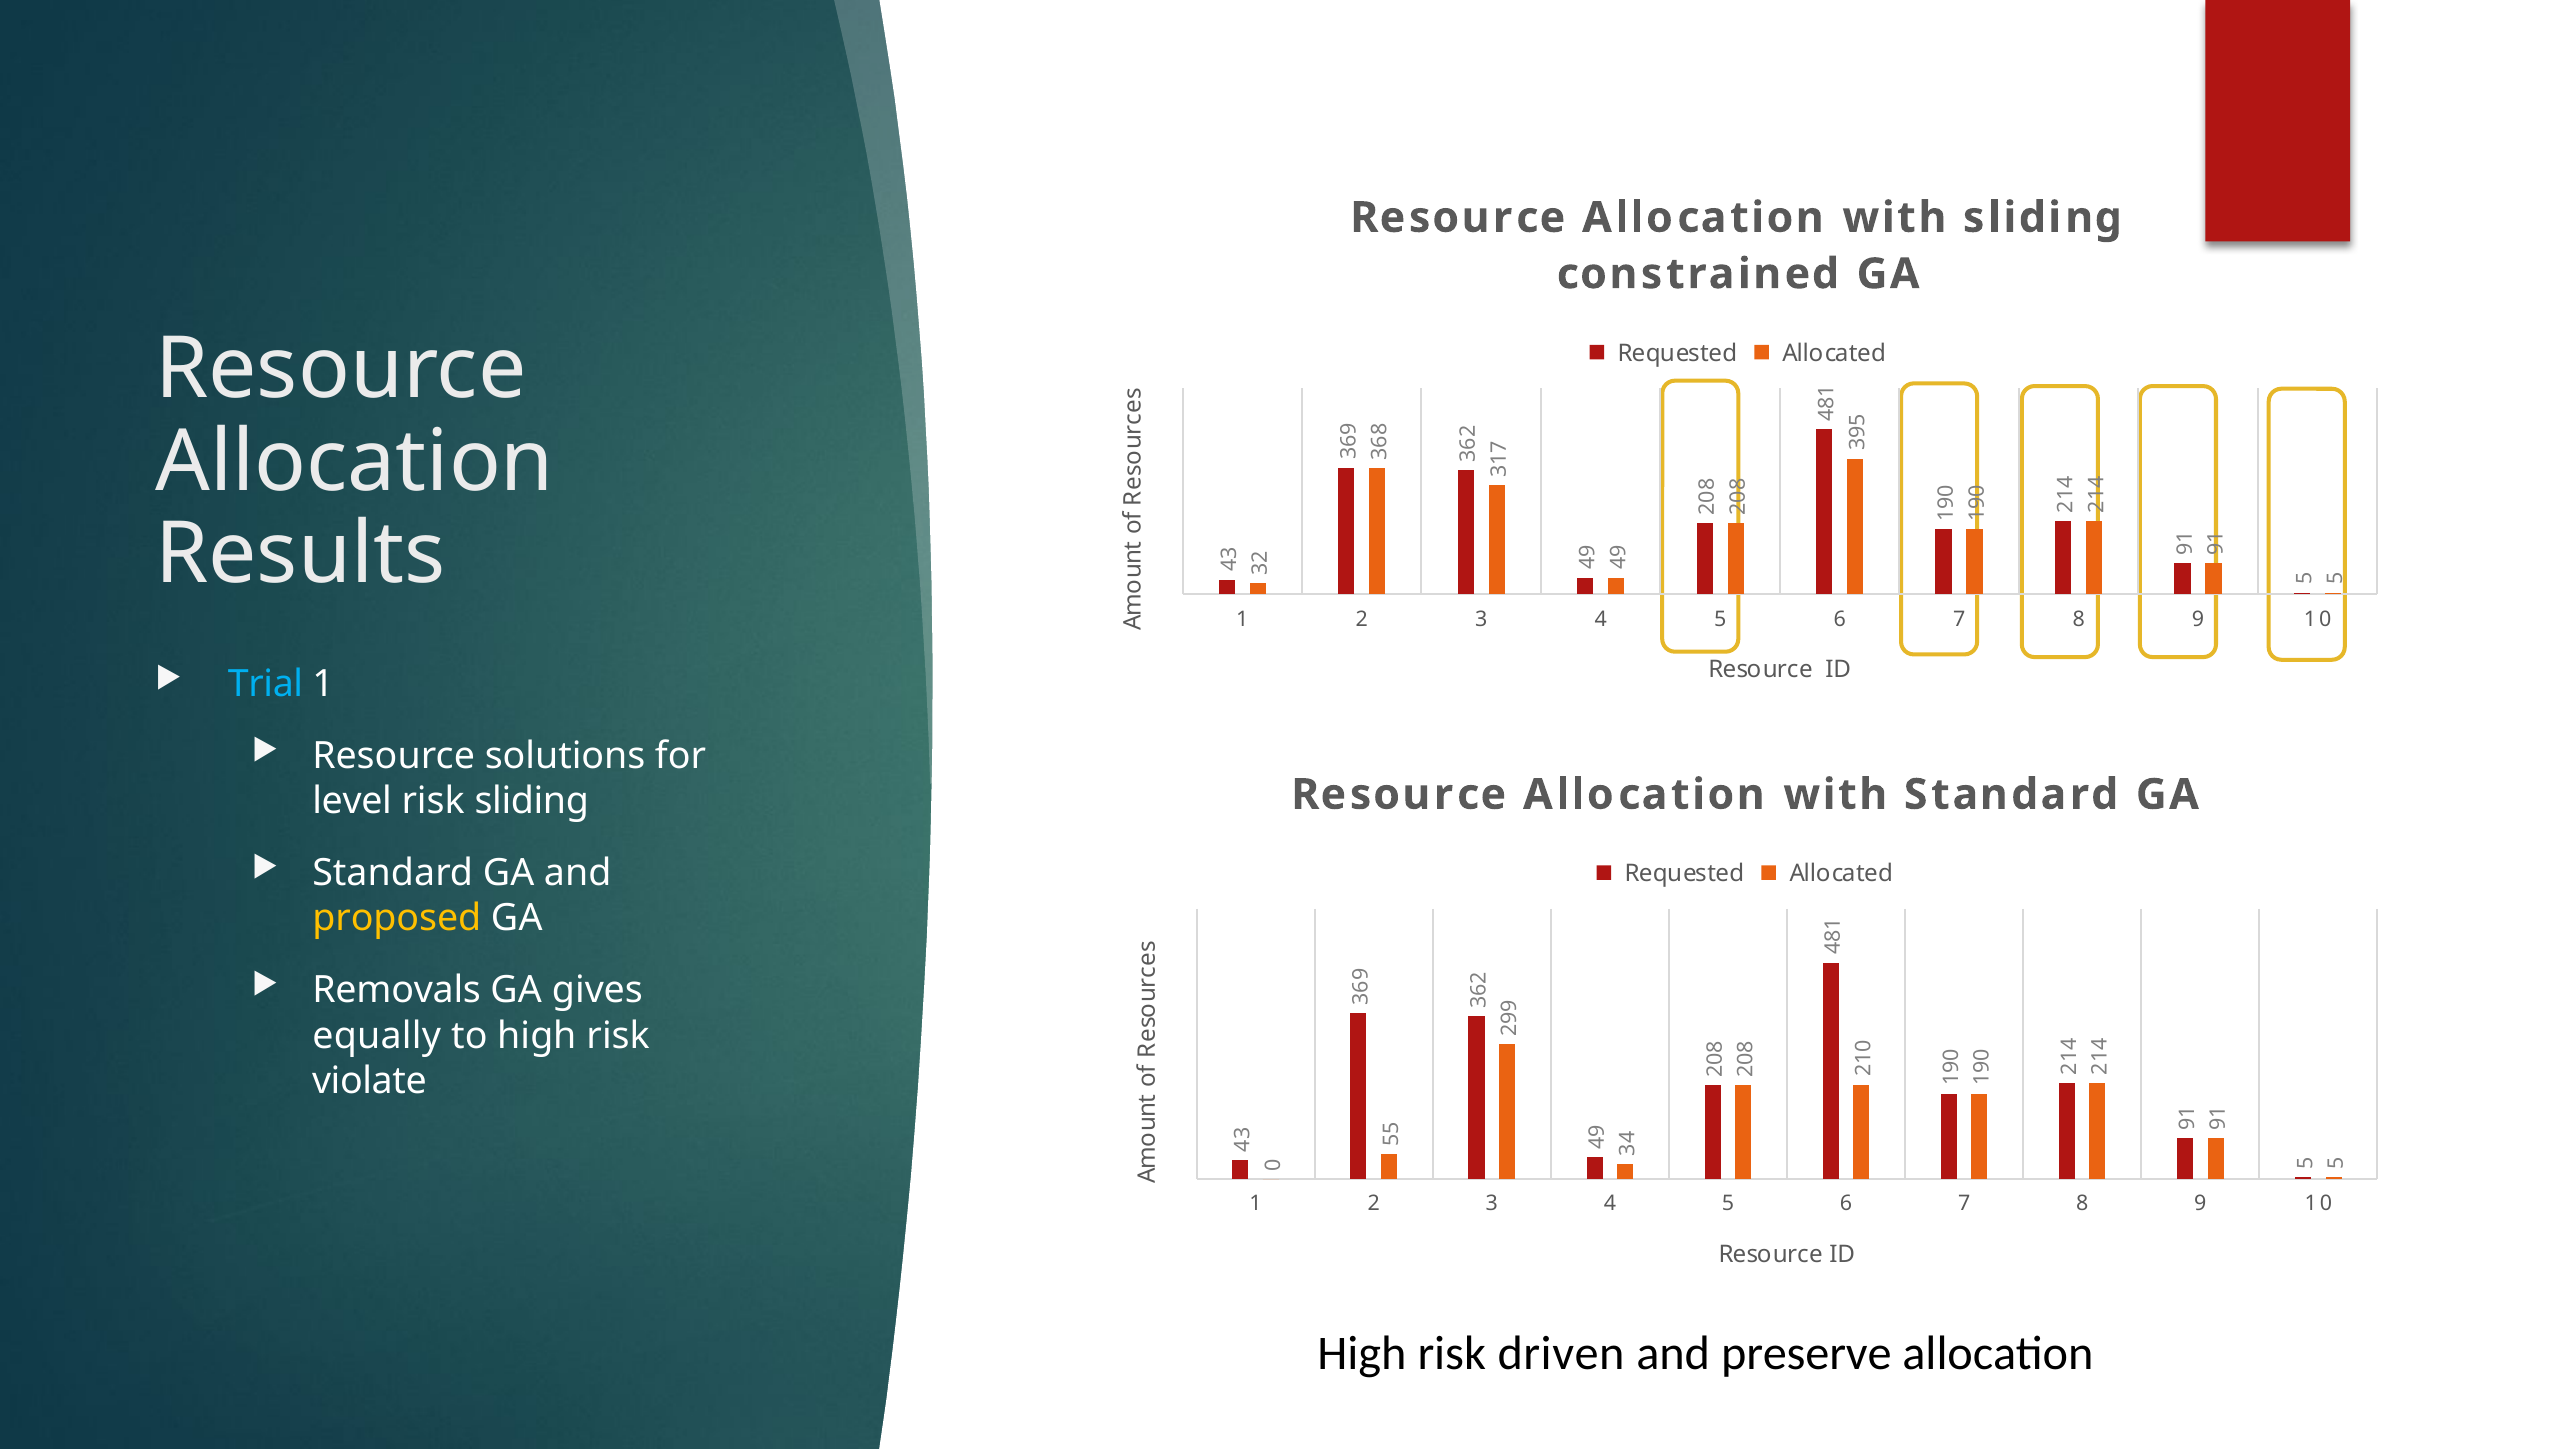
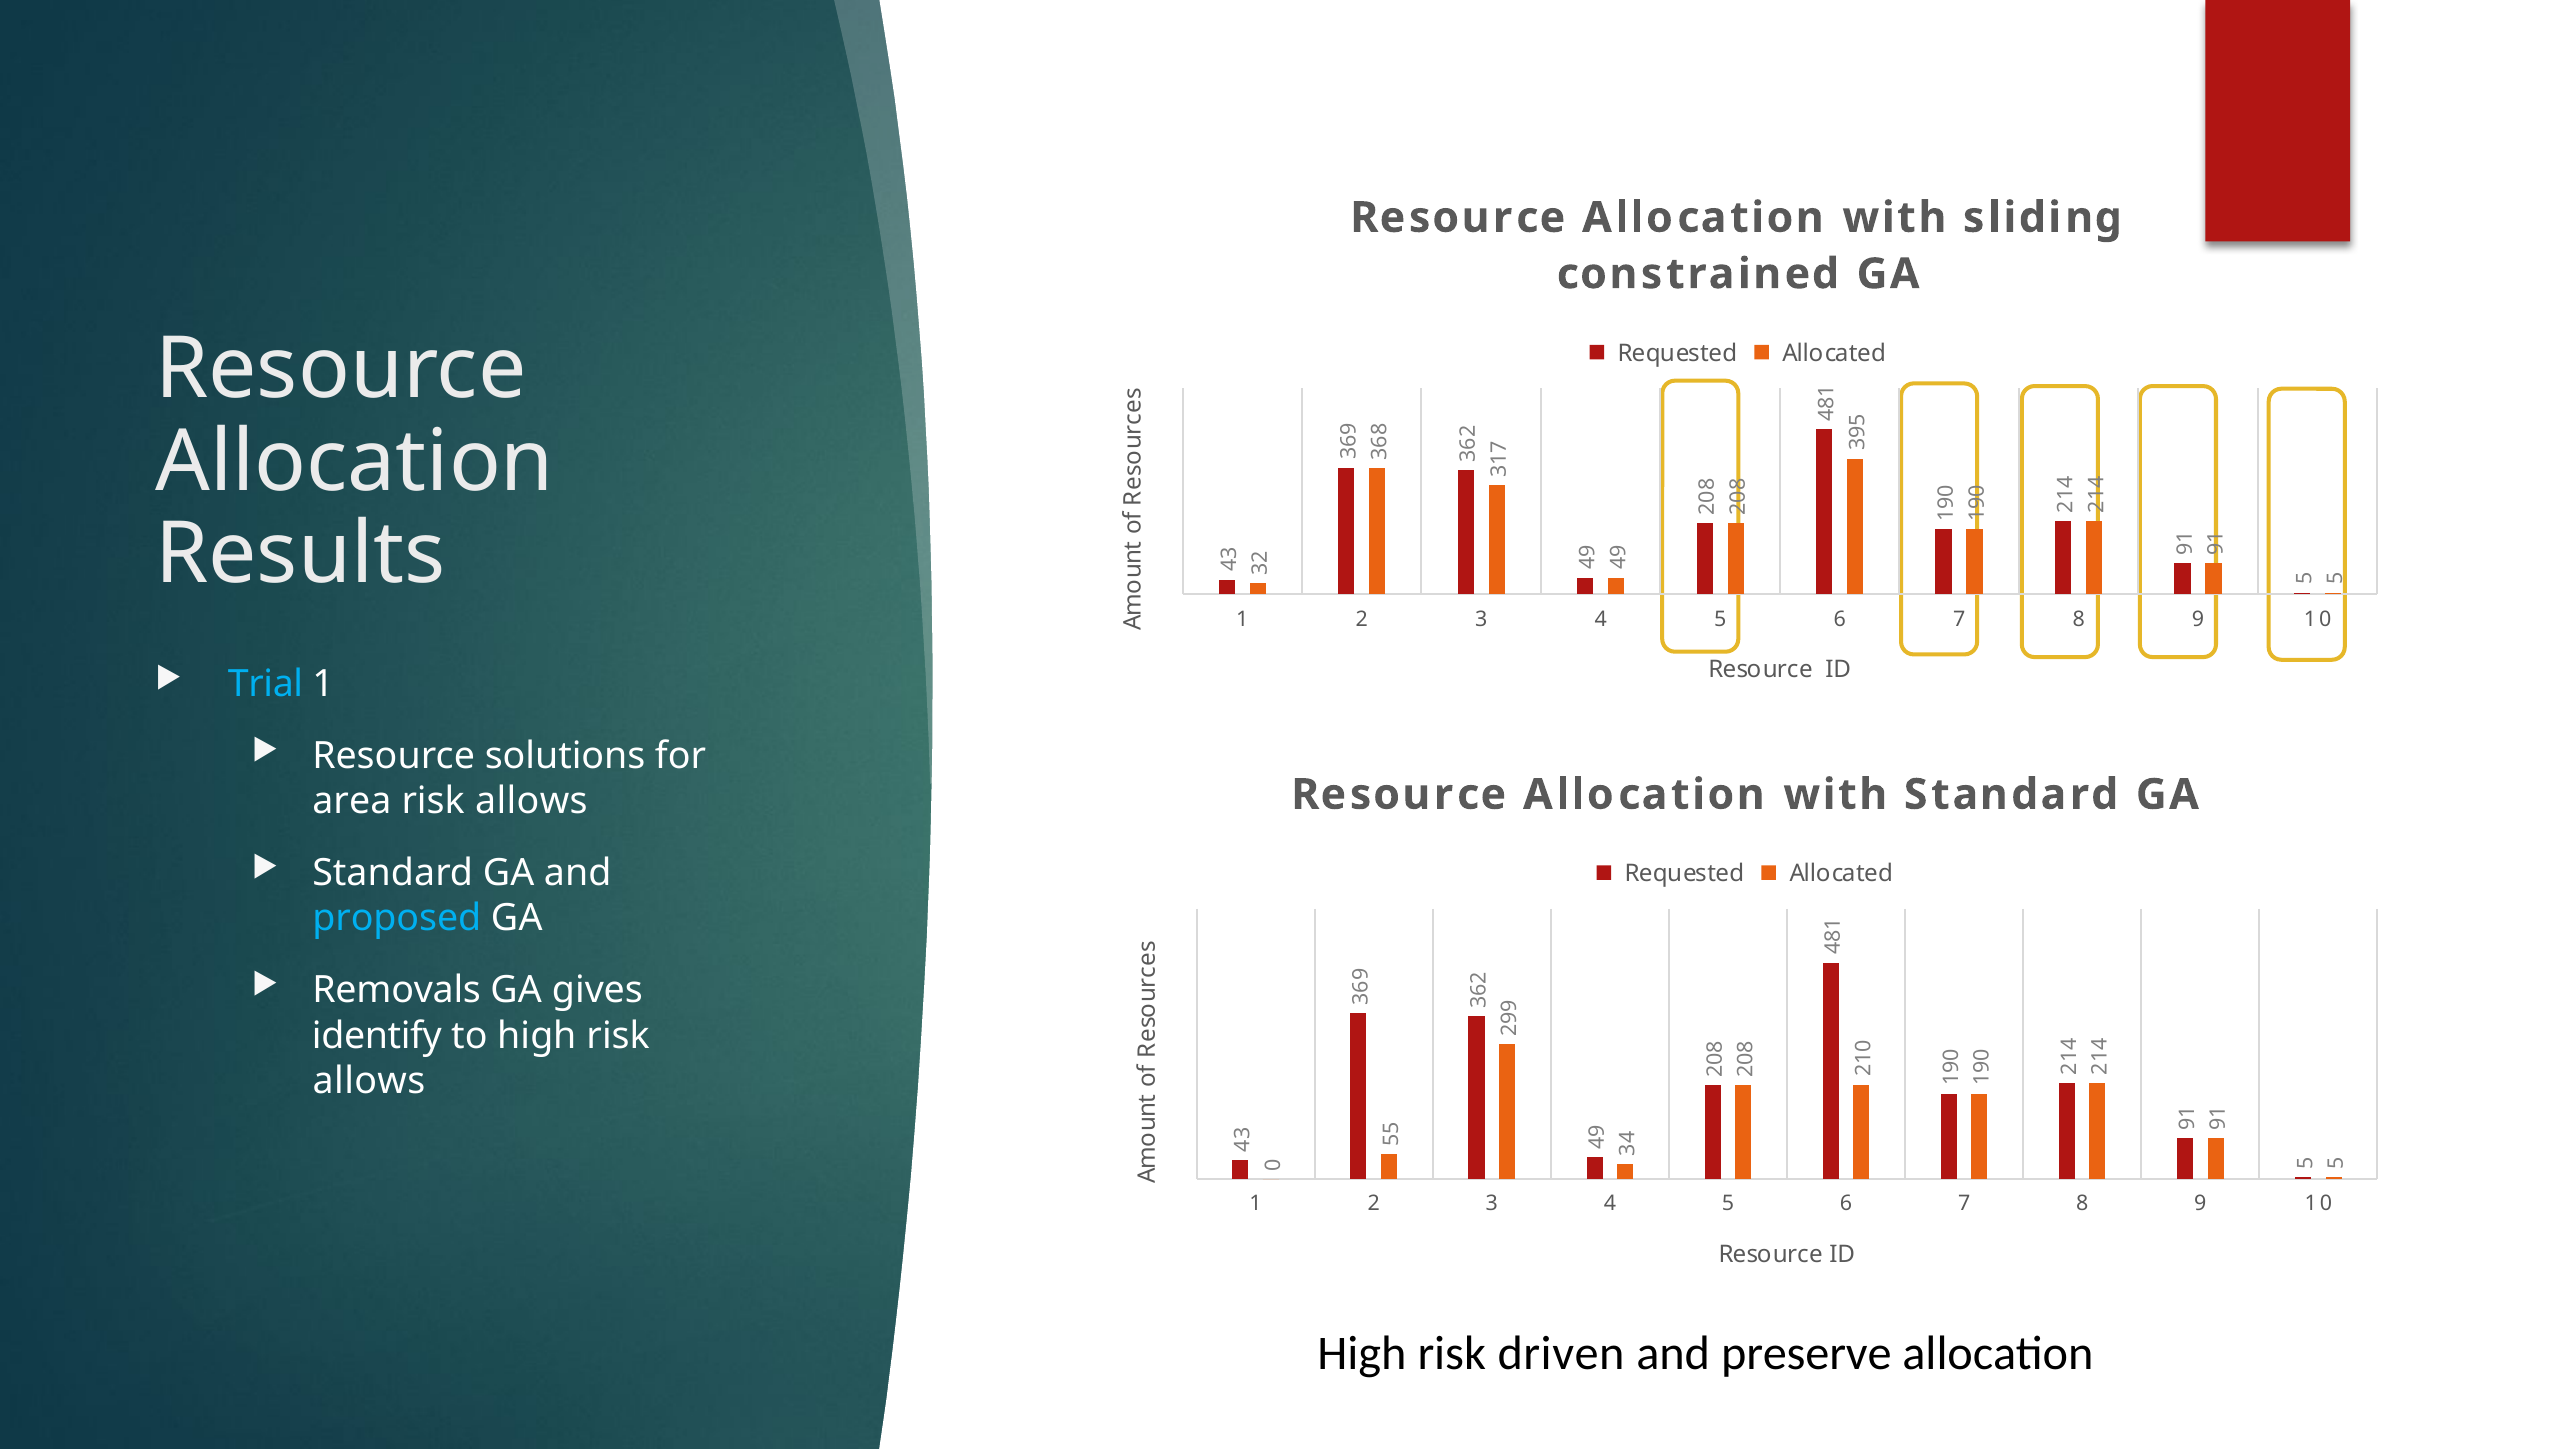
level: level -> area
sliding at (532, 801): sliding -> allows
proposed colour: yellow -> light blue
equally: equally -> identify
violate at (369, 1081): violate -> allows
